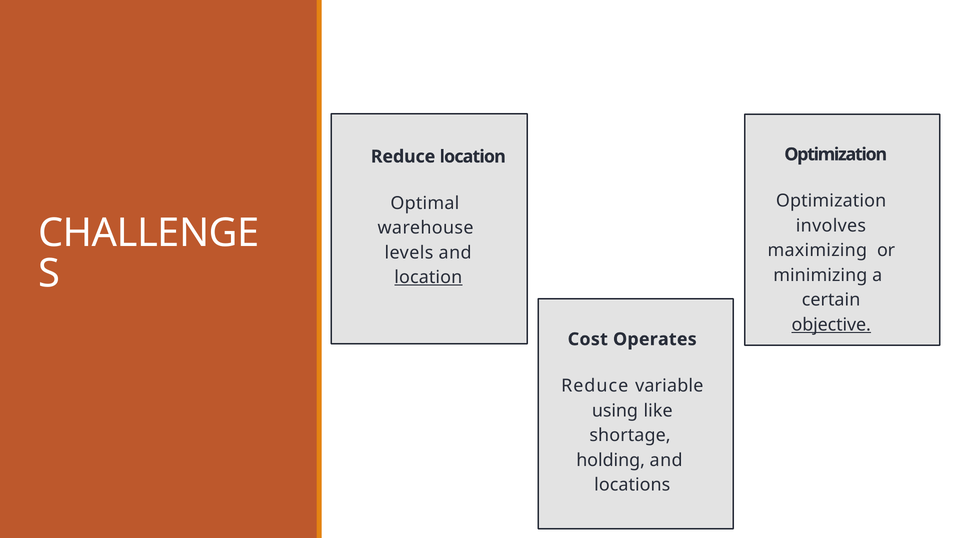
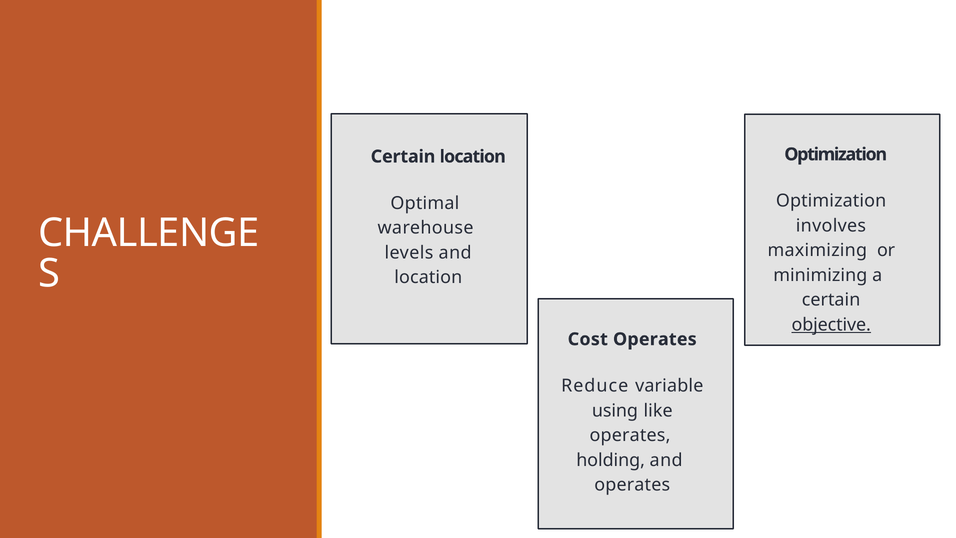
Reduce at (403, 157): Reduce -> Certain
location at (428, 277) underline: present -> none
shortage at (630, 435): shortage -> operates
locations at (632, 485): locations -> operates
